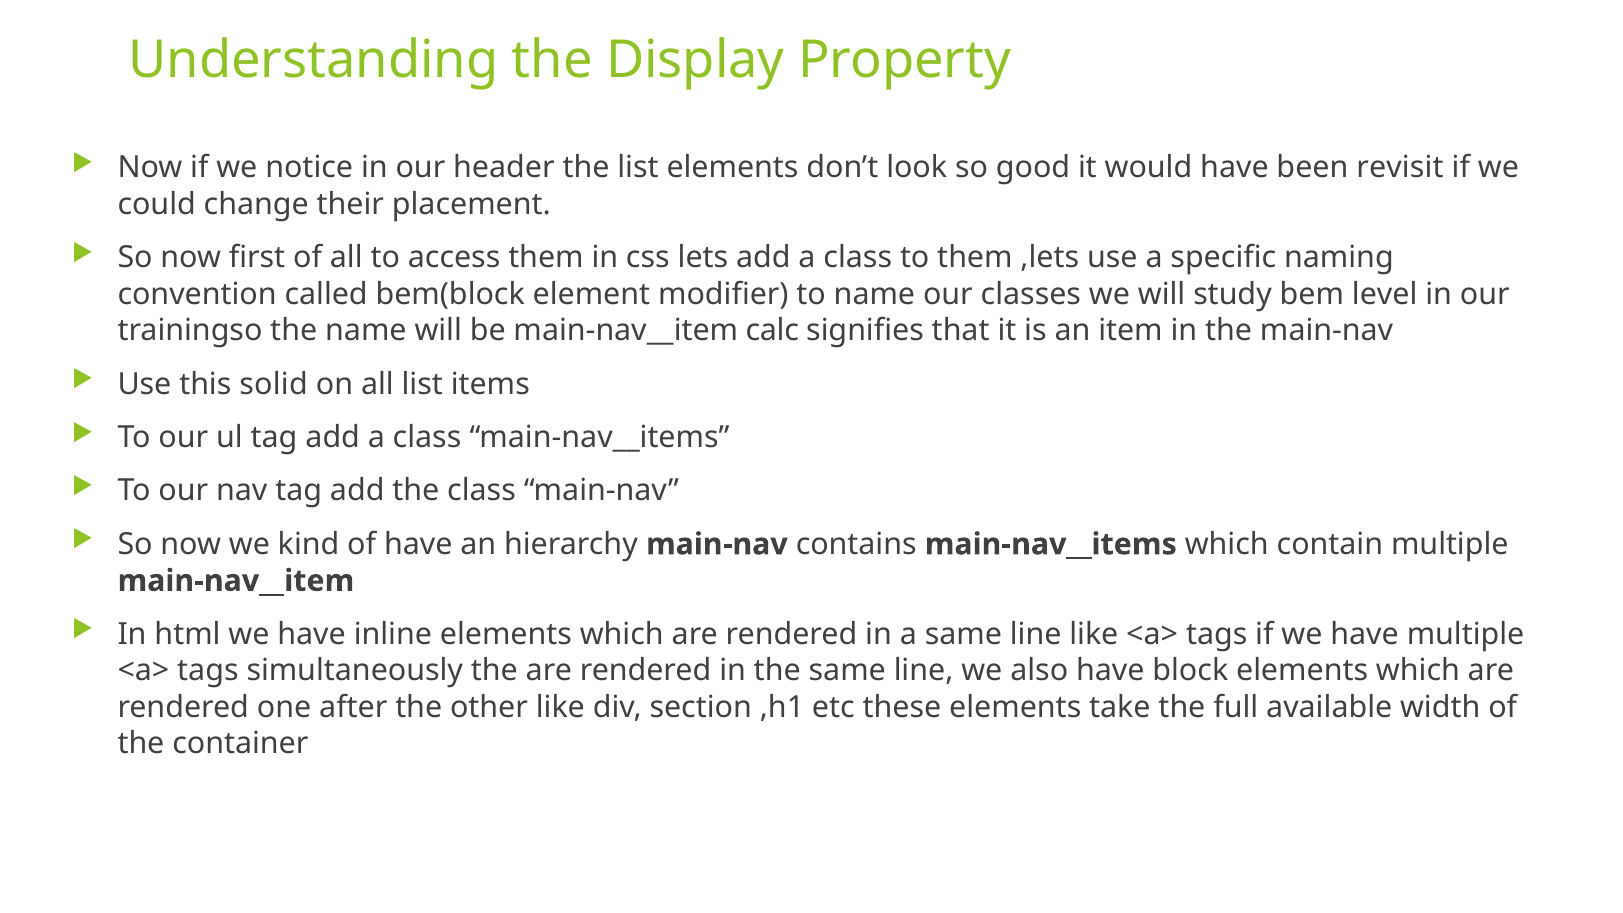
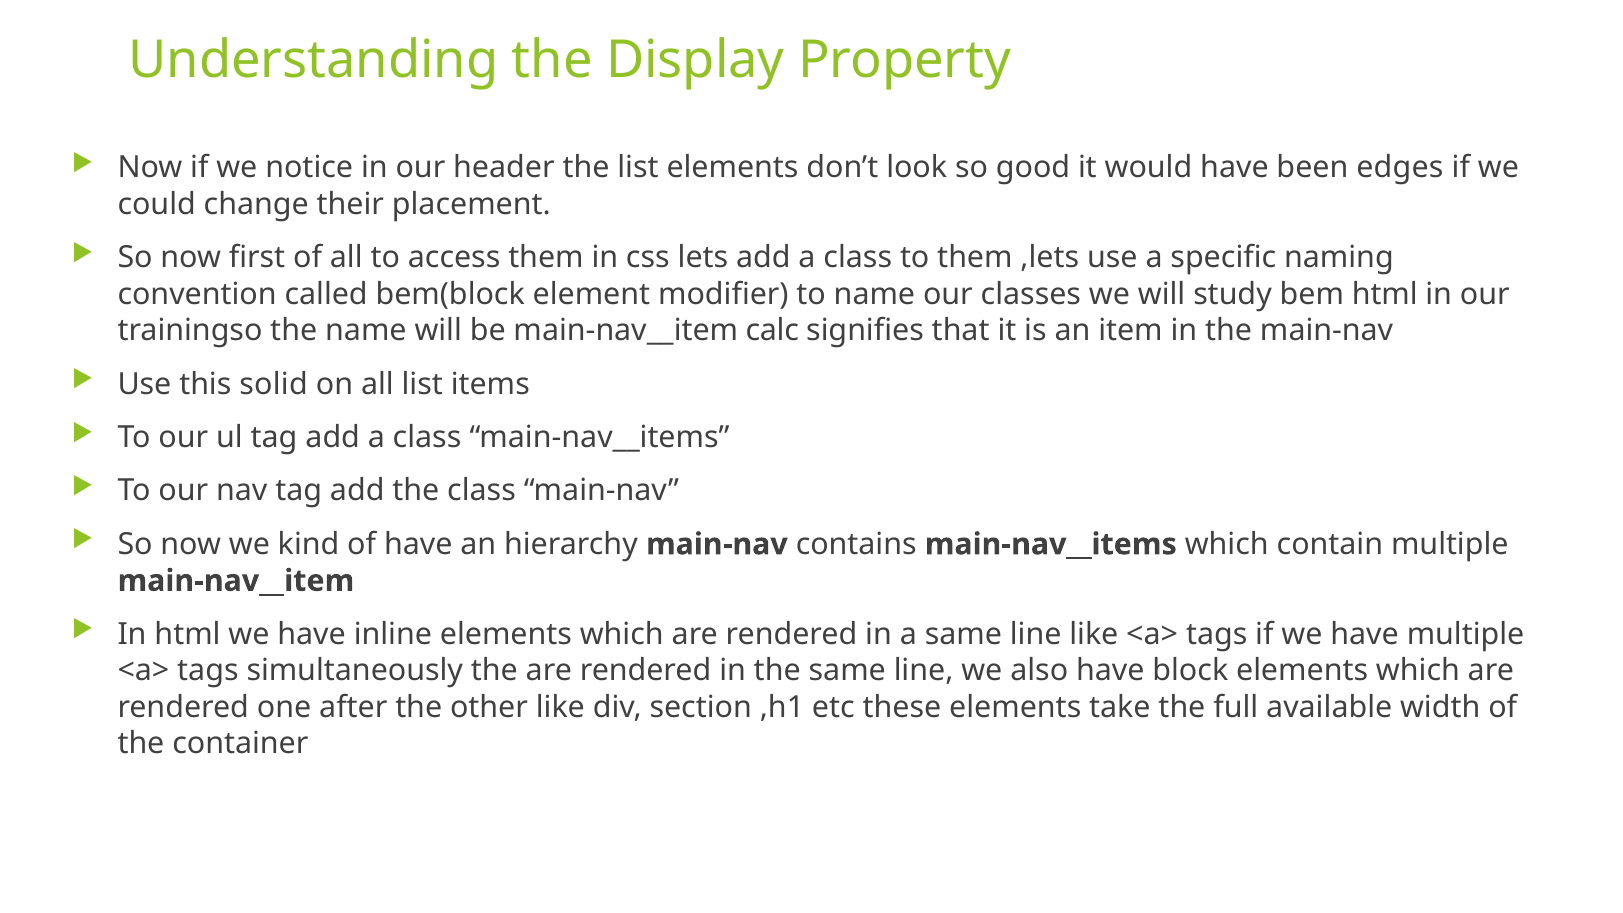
revisit: revisit -> edges
bem level: level -> html
